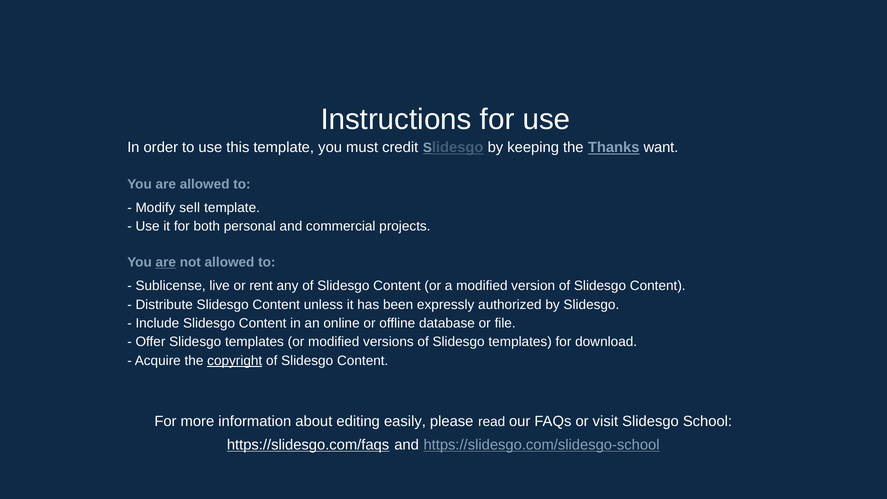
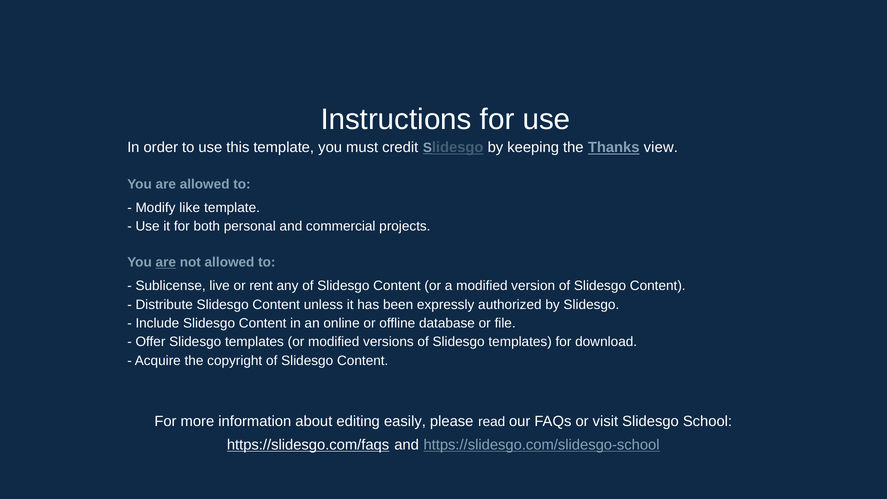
want: want -> view
sell: sell -> like
copyright underline: present -> none
